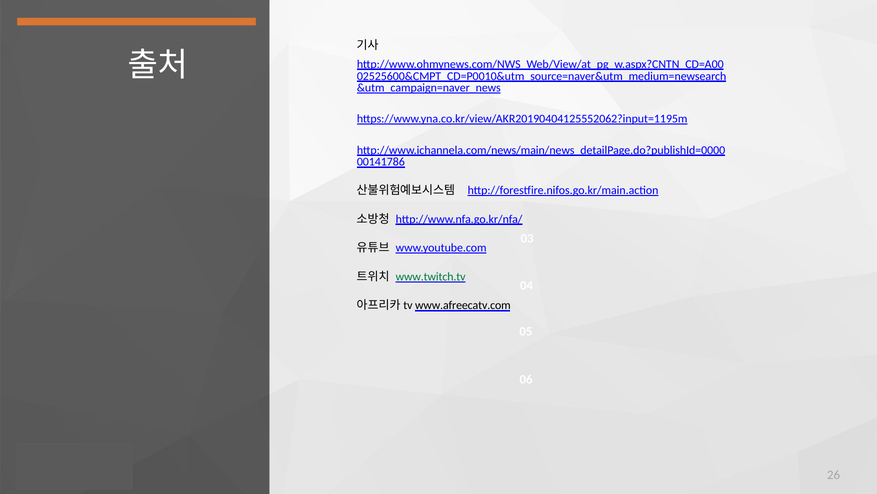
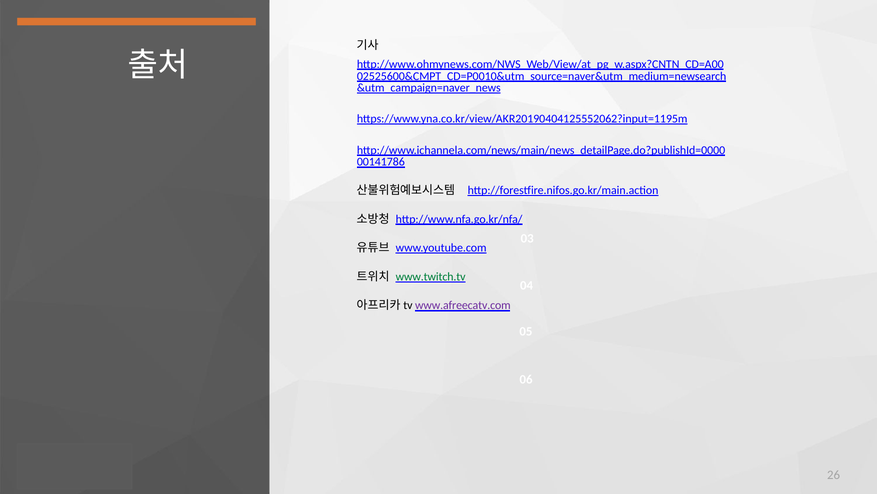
www.afreecatv.com colour: black -> purple
